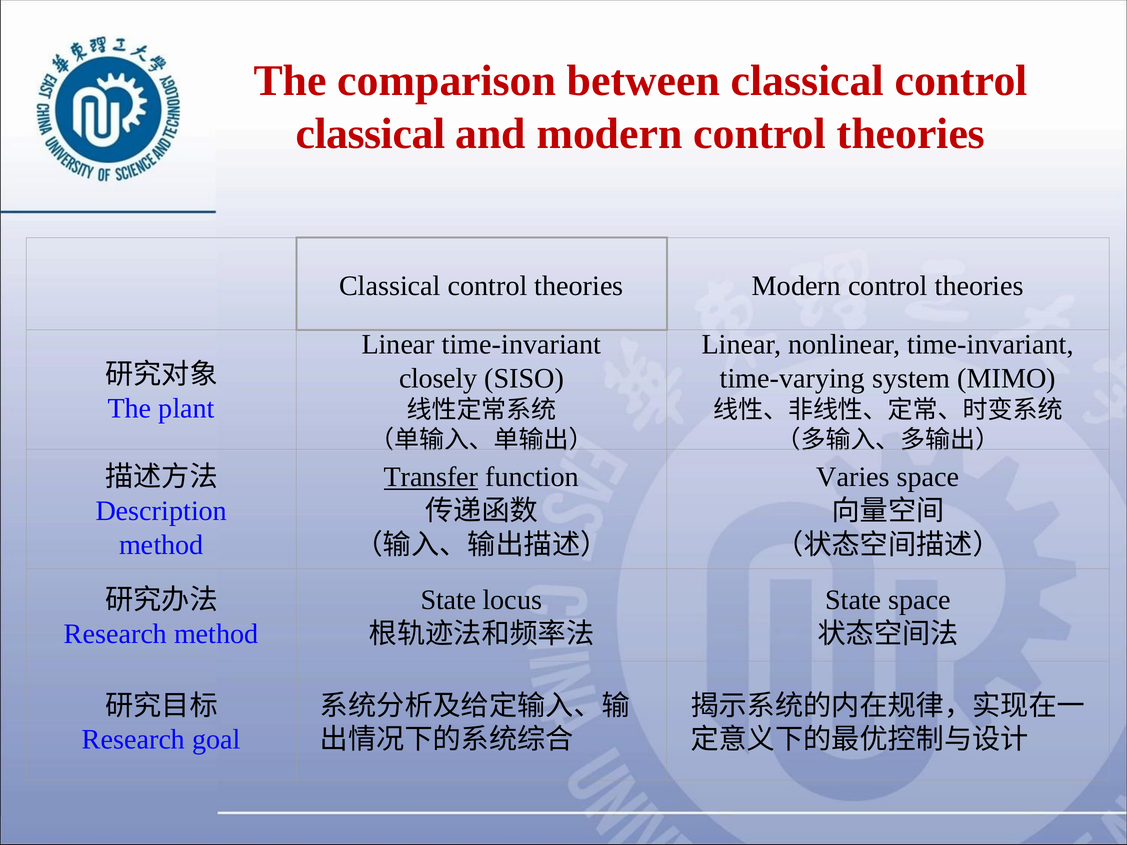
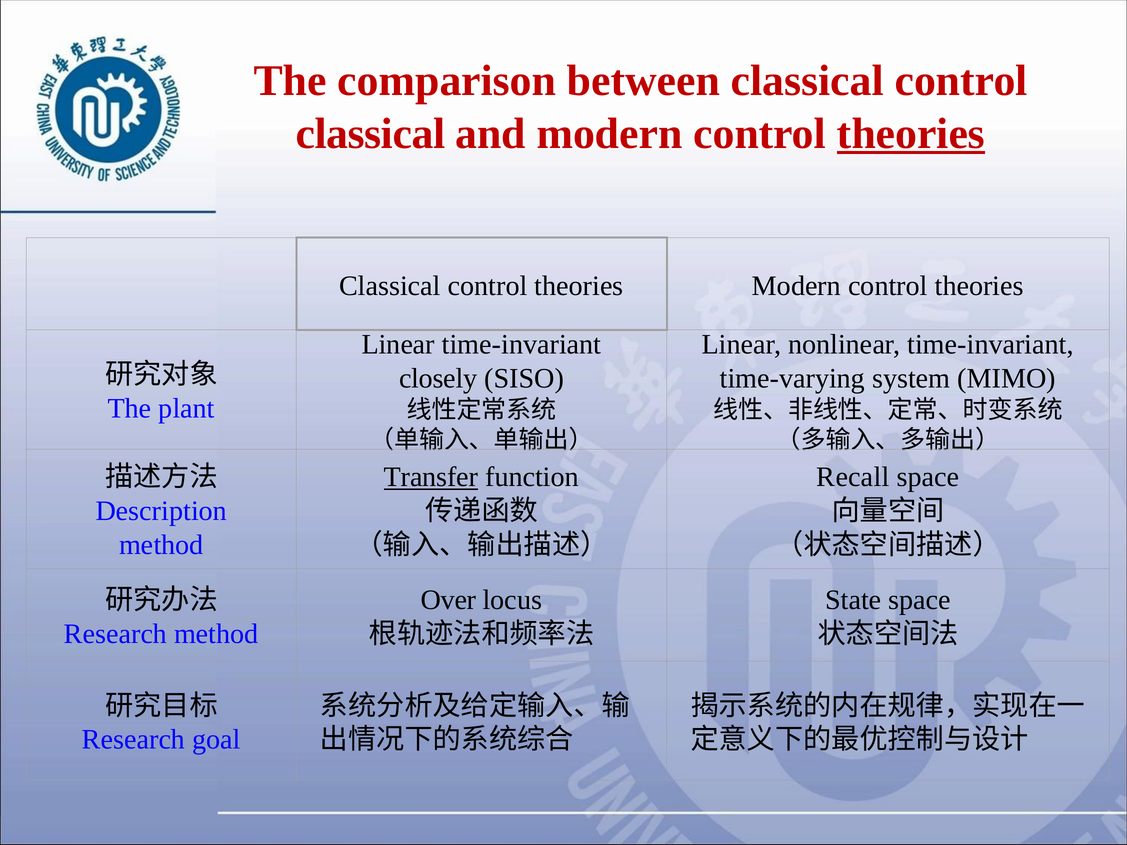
theories at (911, 134) underline: none -> present
Varies: Varies -> Recall
State at (448, 600): State -> Over
